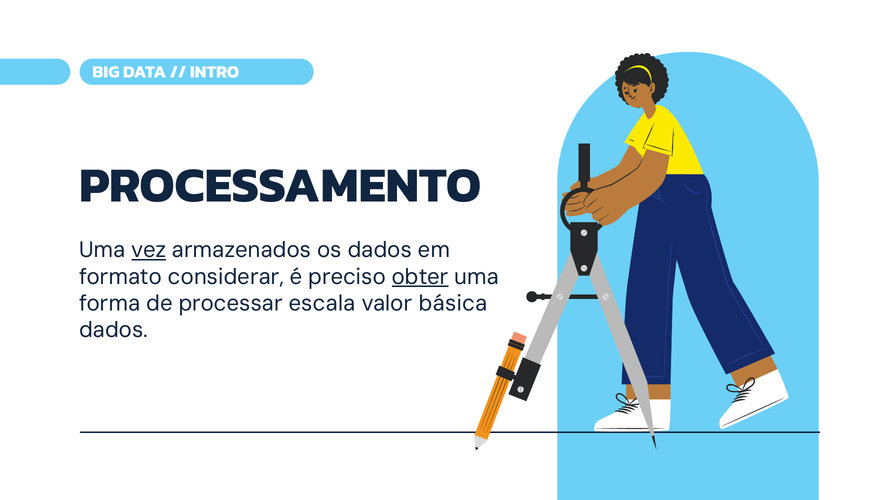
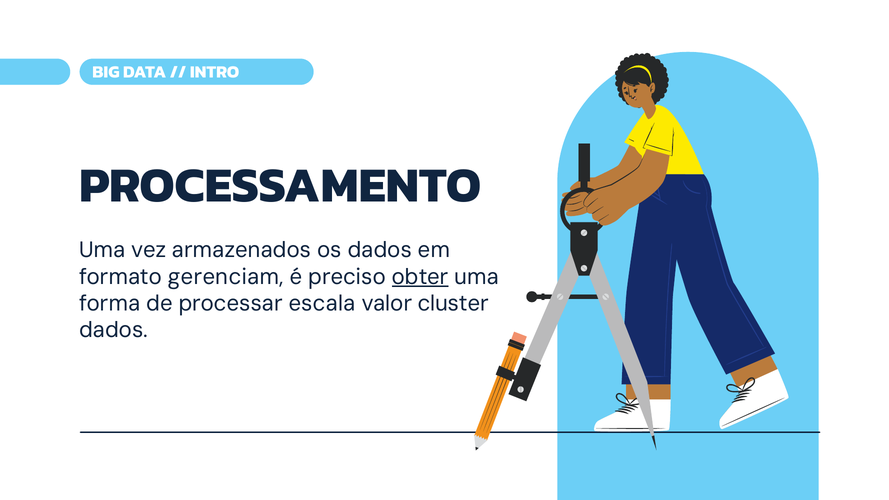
vez underline: present -> none
considerar: considerar -> gerenciam
básica: básica -> cluster
